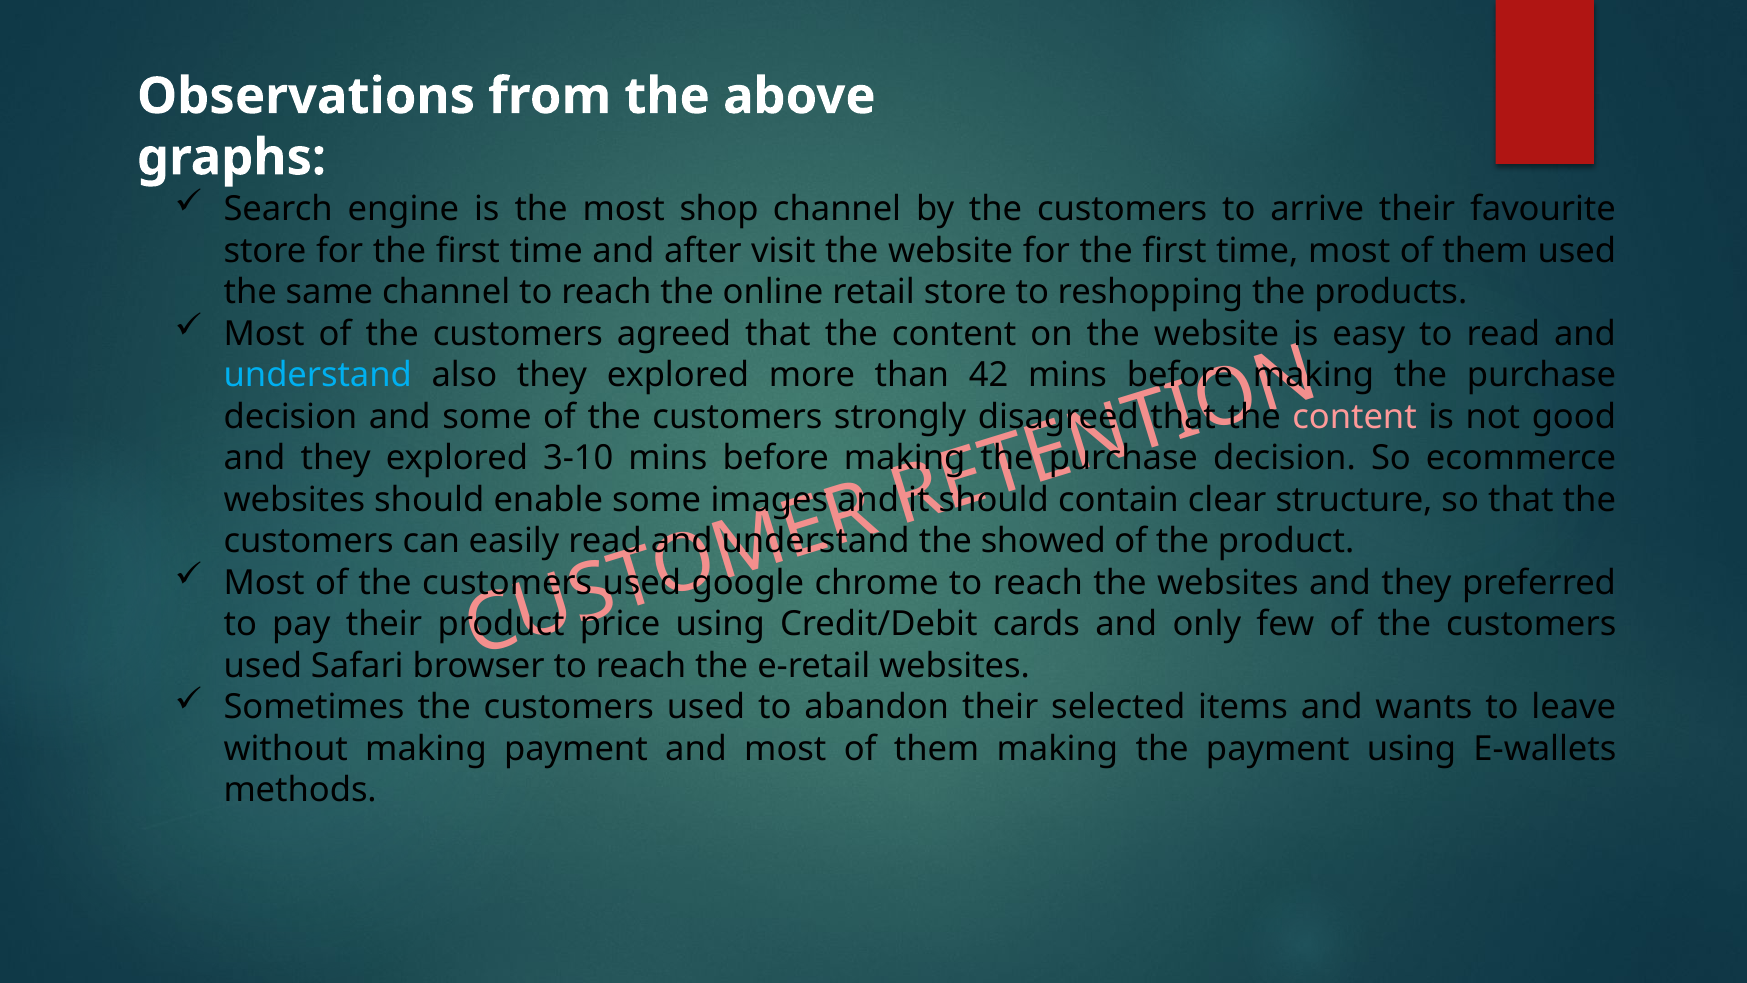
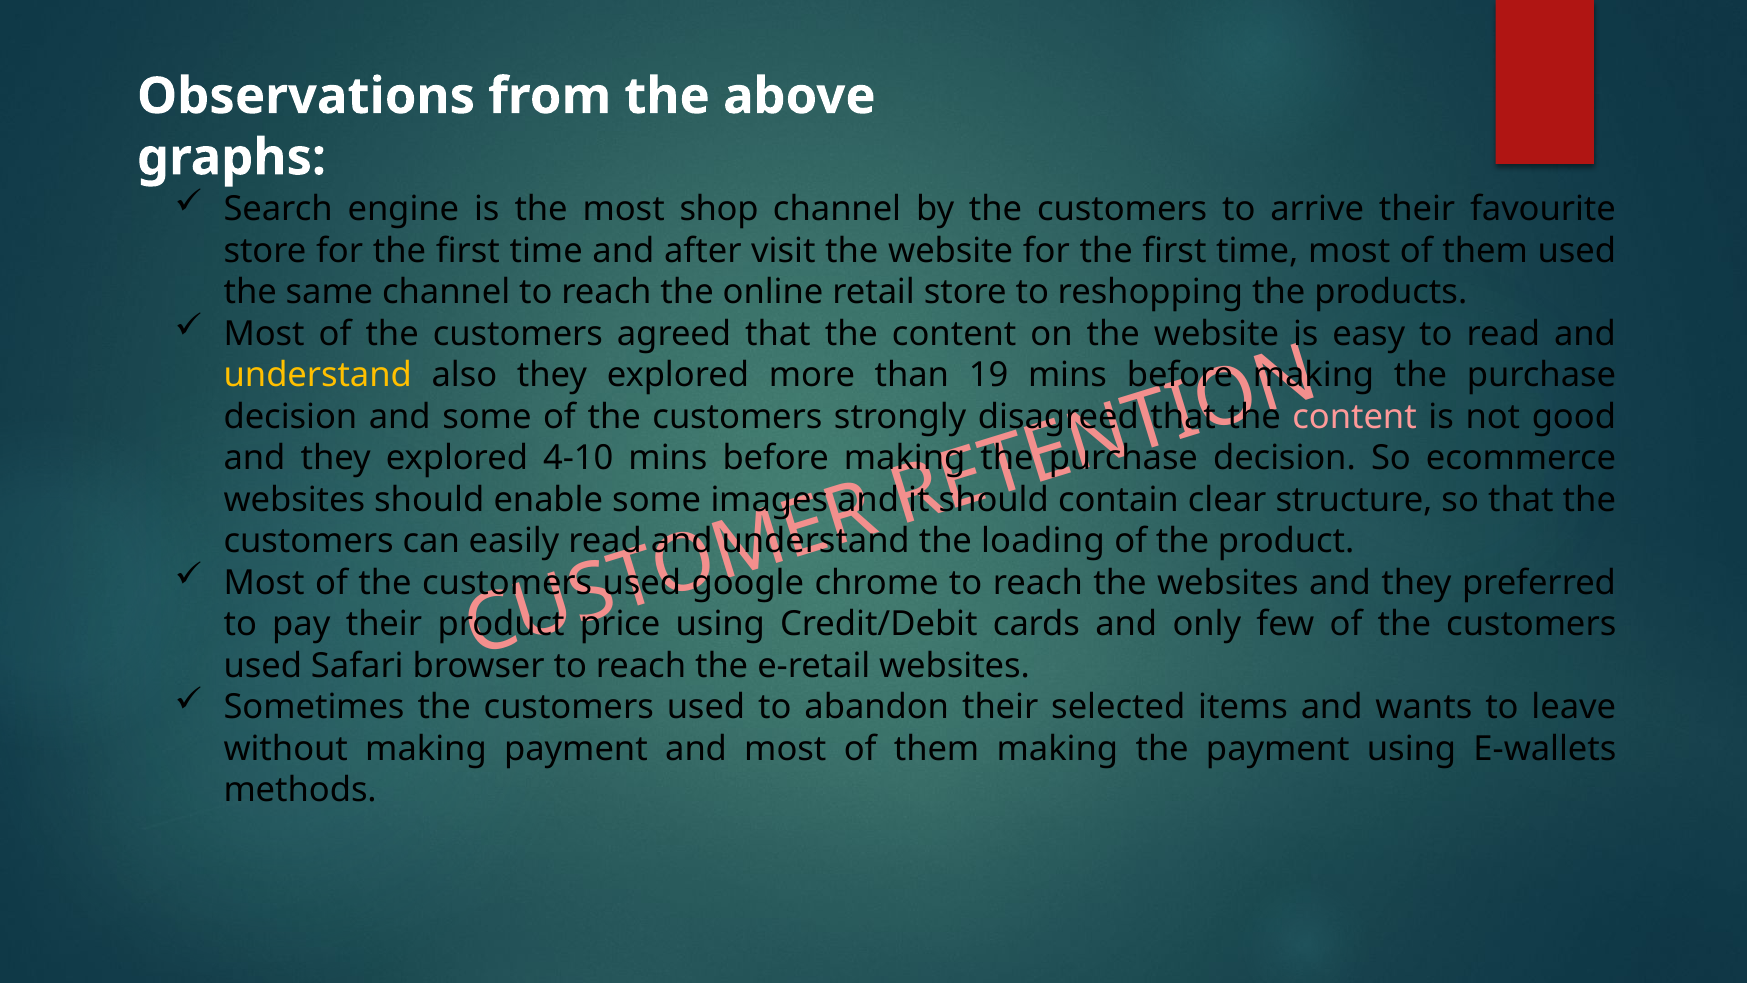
understand at (318, 375) colour: light blue -> yellow
42: 42 -> 19
3-10: 3-10 -> 4-10
showed: showed -> loading
